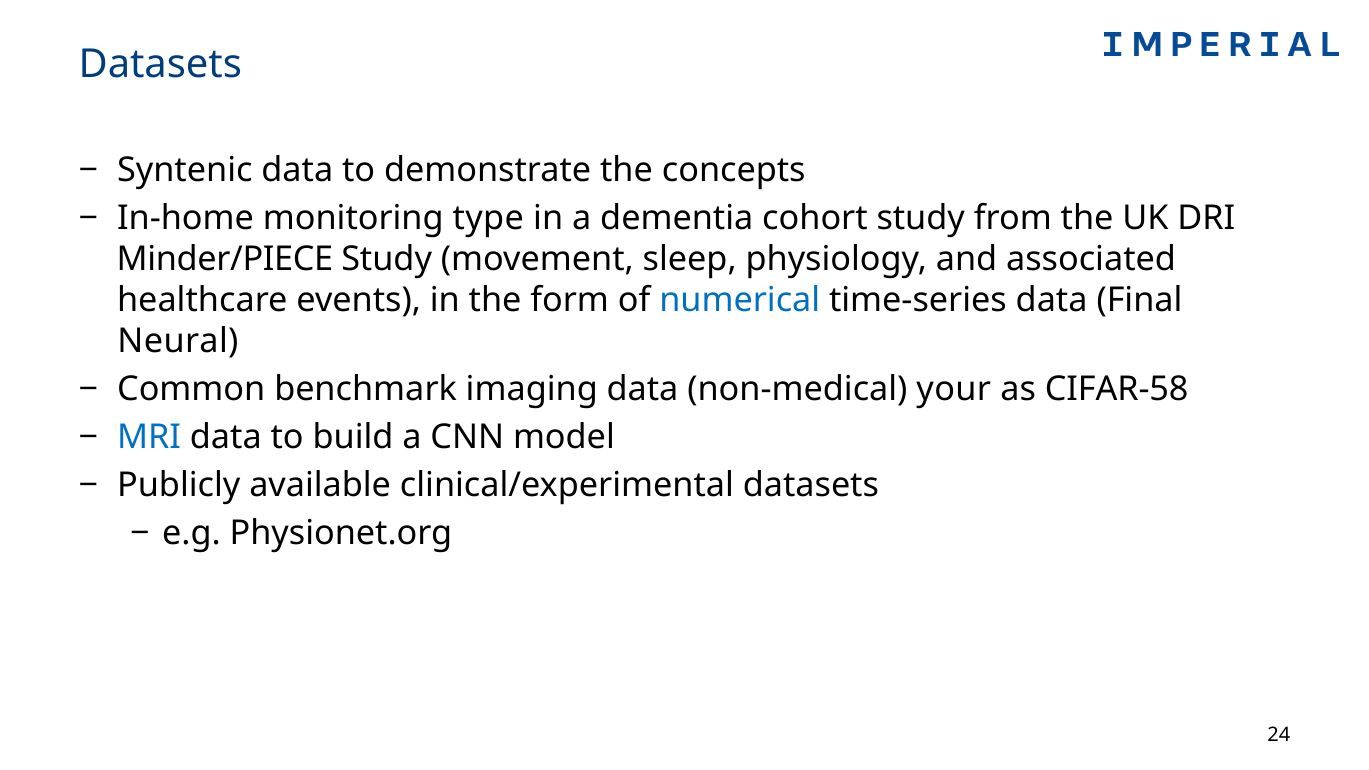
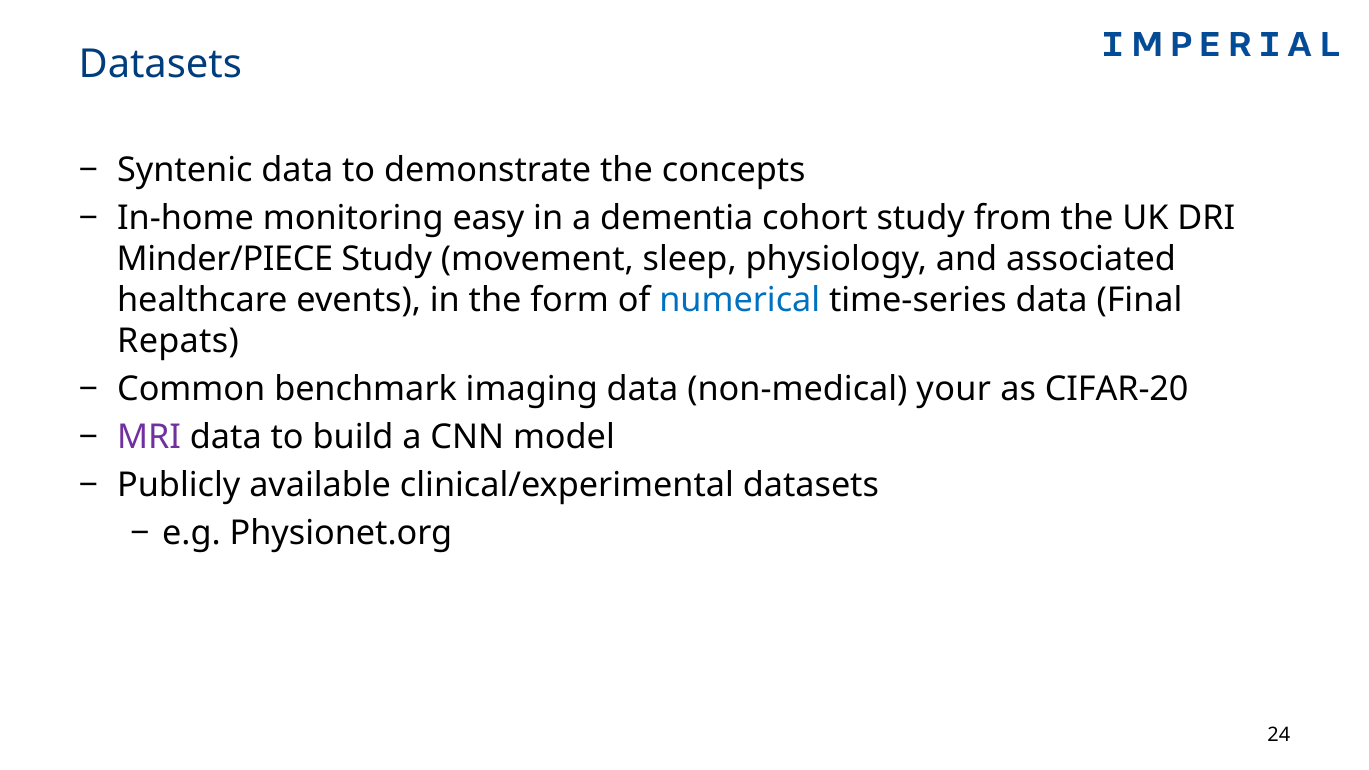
type: type -> easy
Neural: Neural -> Repats
CIFAR-58: CIFAR-58 -> CIFAR-20
MRI colour: blue -> purple
